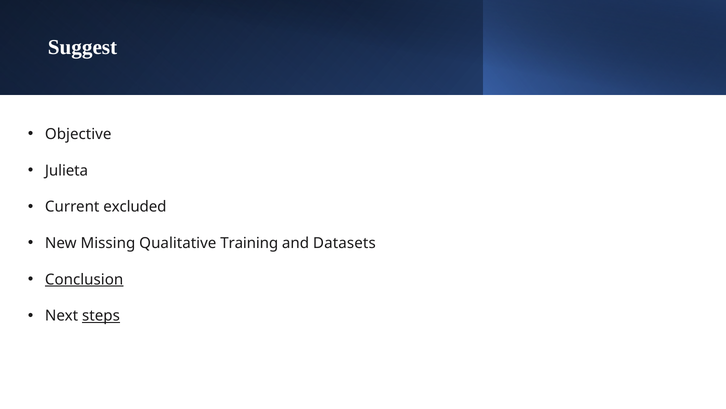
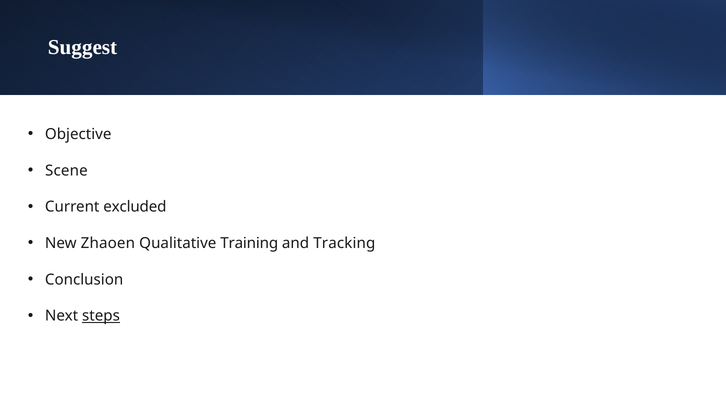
Julieta: Julieta -> Scene
Missing: Missing -> Zhaoen
Datasets: Datasets -> Tracking
Conclusion underline: present -> none
